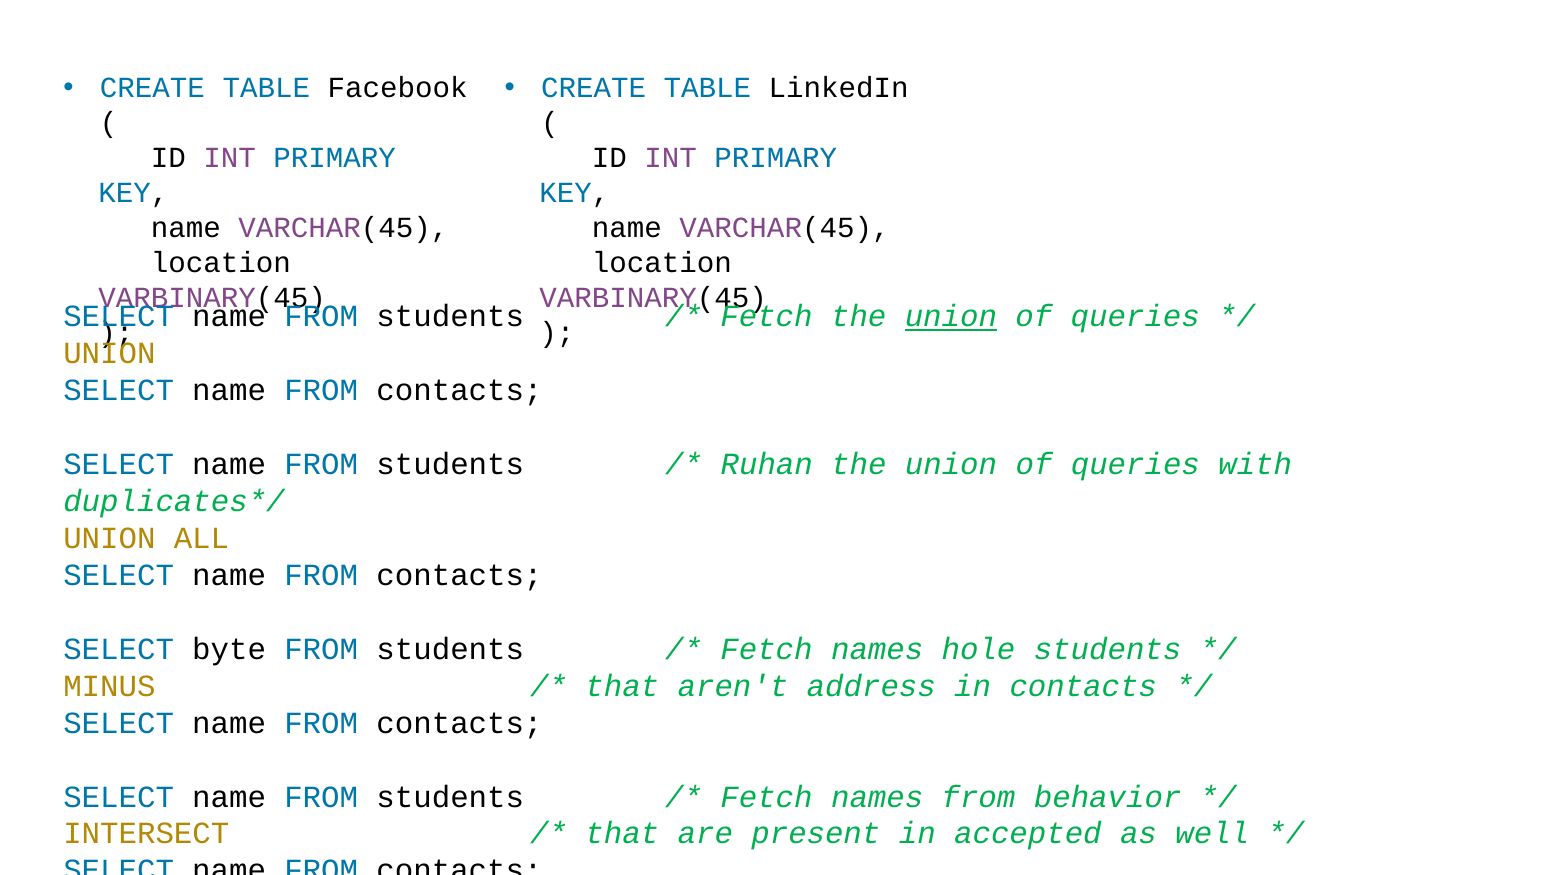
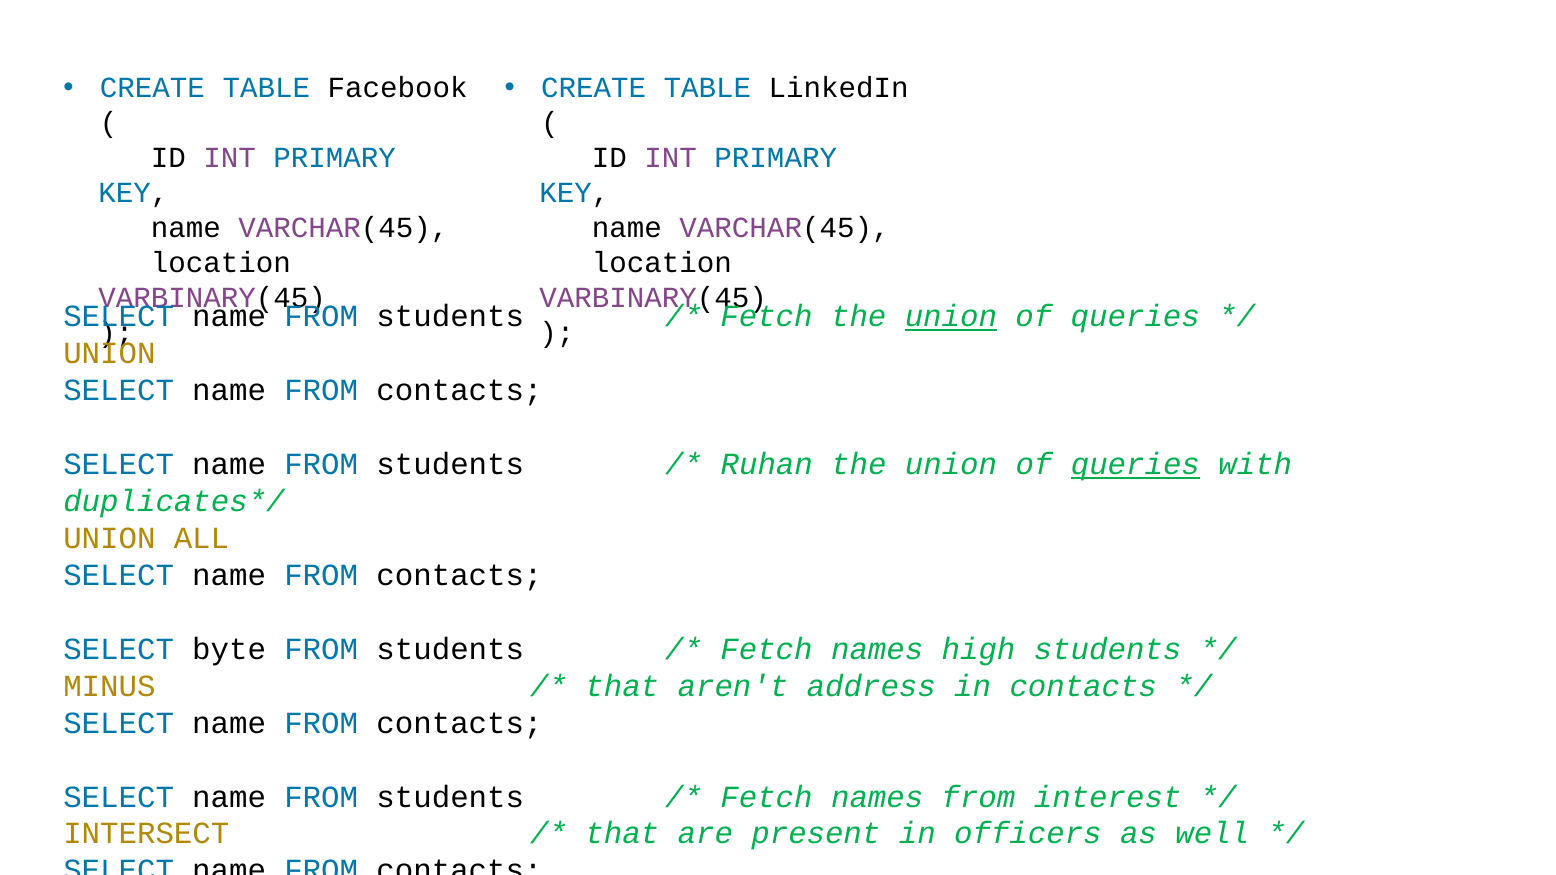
queries at (1135, 465) underline: none -> present
hole: hole -> high
behavior: behavior -> interest
accepted: accepted -> officers
